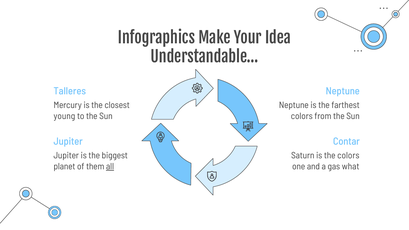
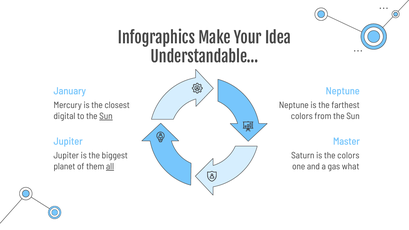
Talleres: Talleres -> January
young: young -> digital
Sun at (106, 116) underline: none -> present
Contar: Contar -> Master
